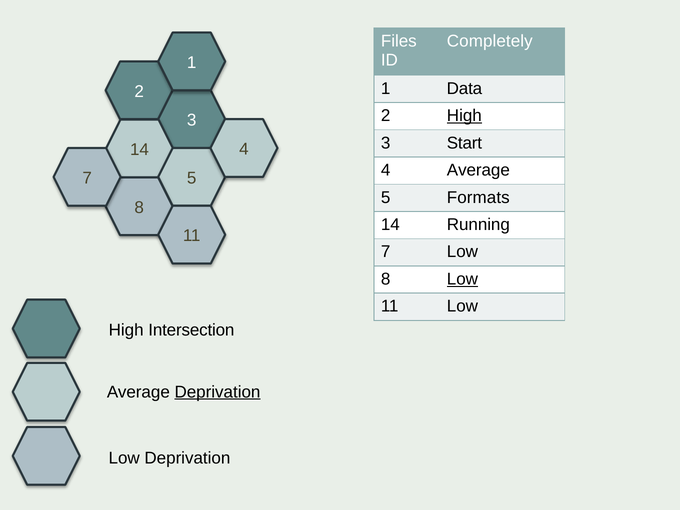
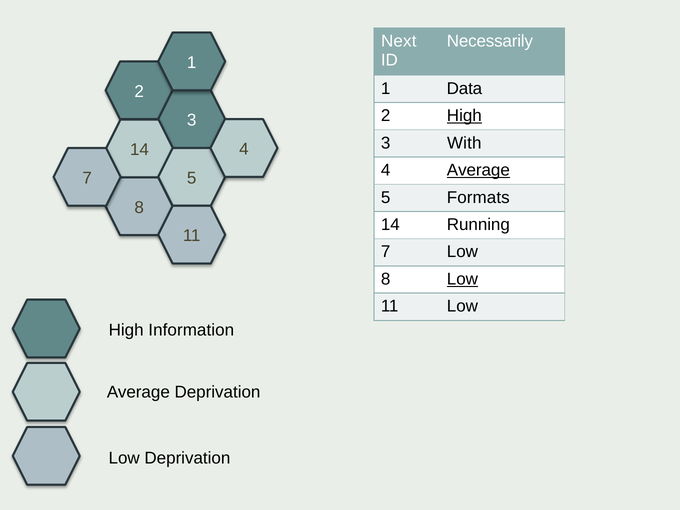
Files: Files -> Next
Completely: Completely -> Necessarily
Start: Start -> With
Average at (478, 170) underline: none -> present
Intersection: Intersection -> Information
Deprivation at (217, 392) underline: present -> none
